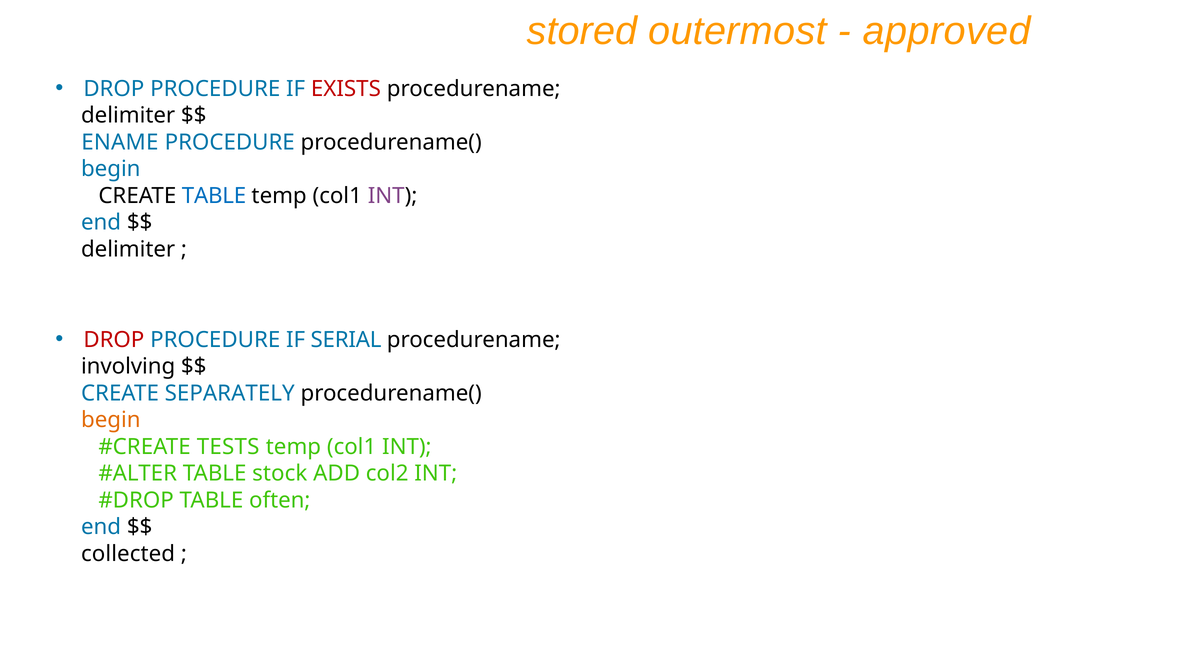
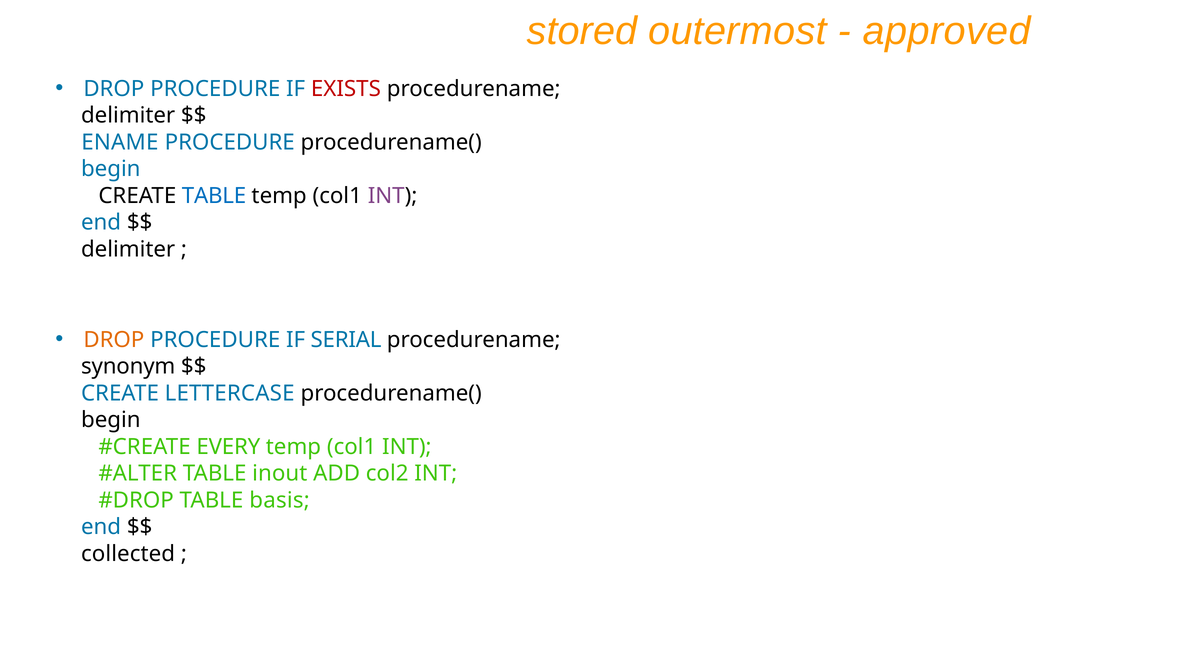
DROP at (114, 340) colour: red -> orange
involving: involving -> synonym
SEPARATELY: SEPARATELY -> LETTERCASE
begin at (111, 420) colour: orange -> black
TESTS: TESTS -> EVERY
stock: stock -> inout
often: often -> basis
